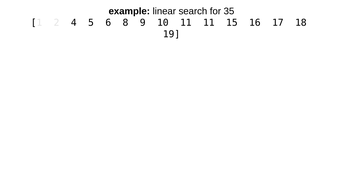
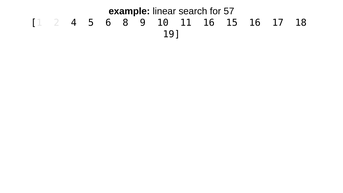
35: 35 -> 57
11 11: 11 -> 16
